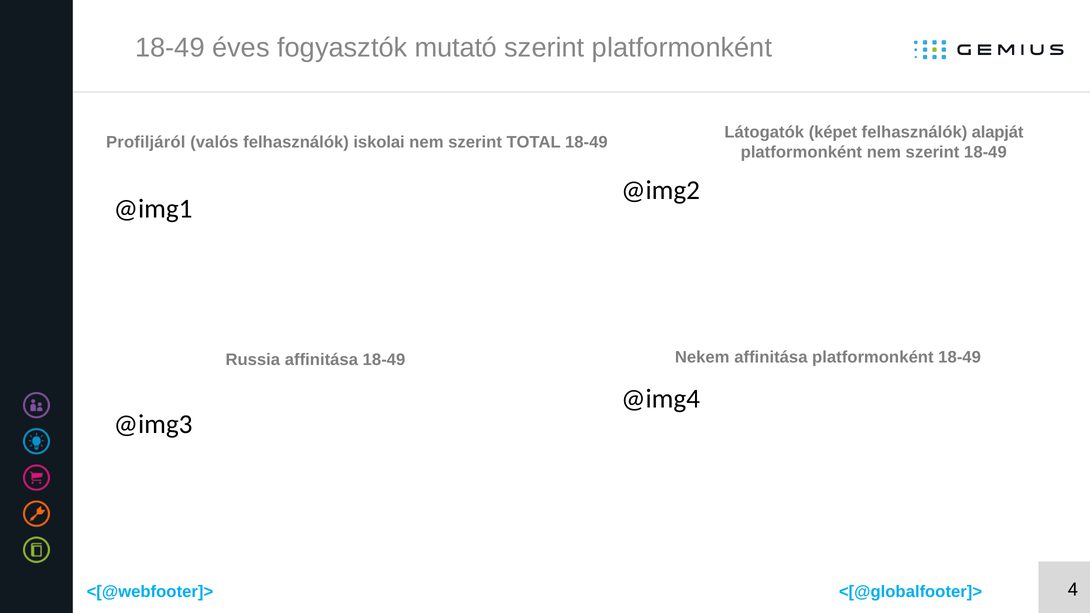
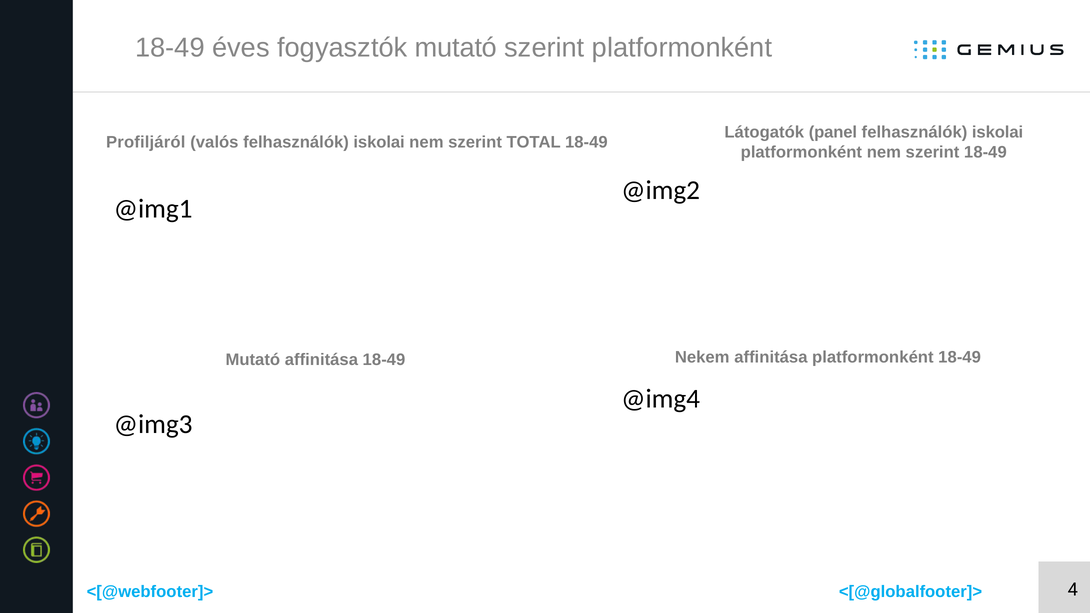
képet: képet -> panel
alapját at (998, 132): alapját -> iskolai
Russia at (253, 360): Russia -> Mutató
